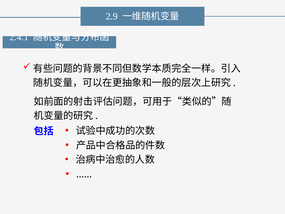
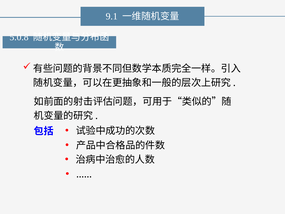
2.9: 2.9 -> 9.1
2.4.1: 2.4.1 -> 5.0.8
